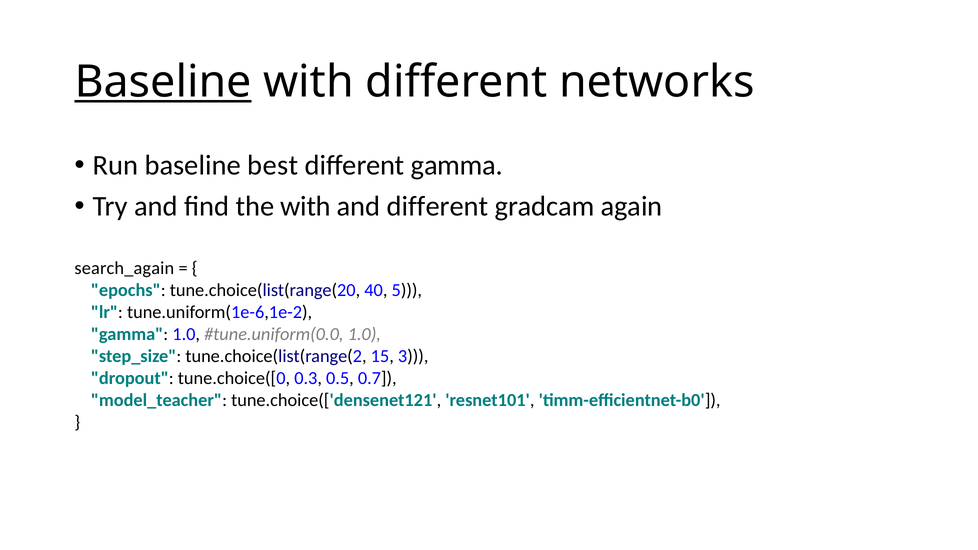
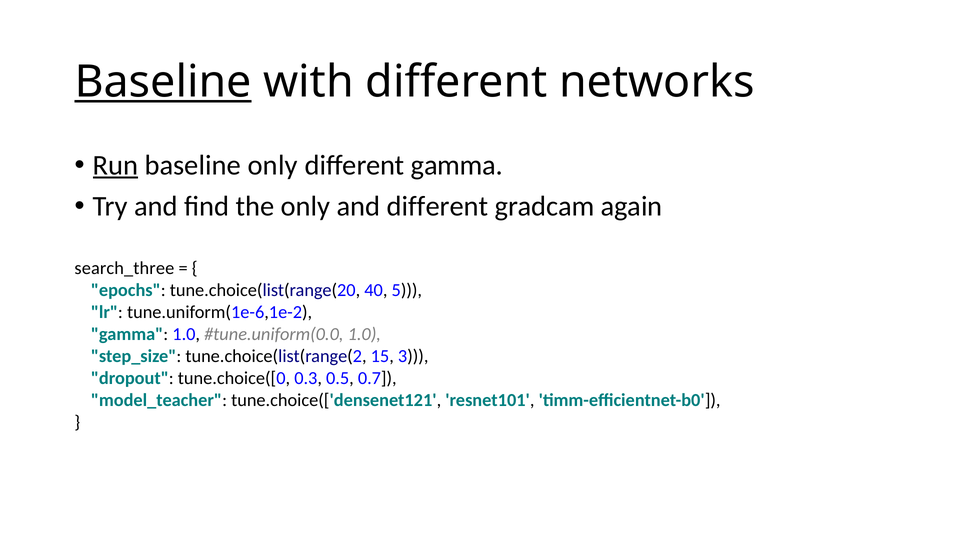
Run underline: none -> present
baseline best: best -> only
the with: with -> only
search_again: search_again -> search_three
